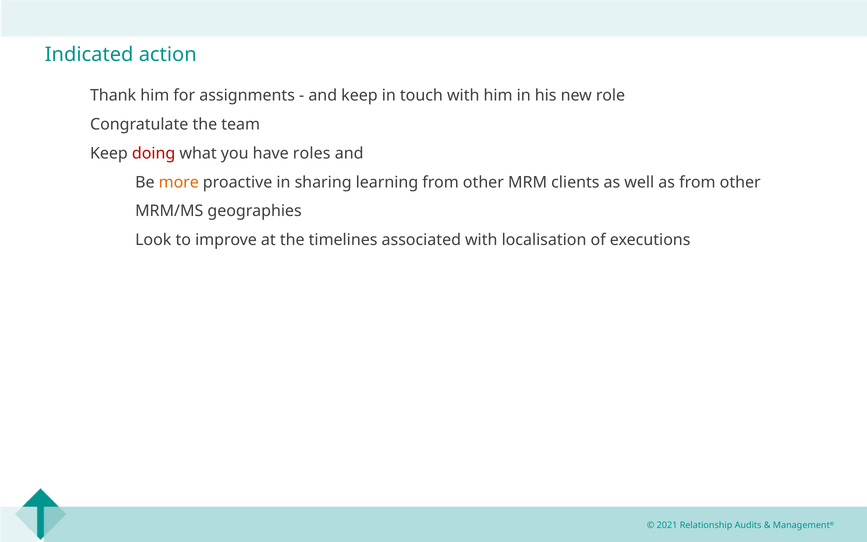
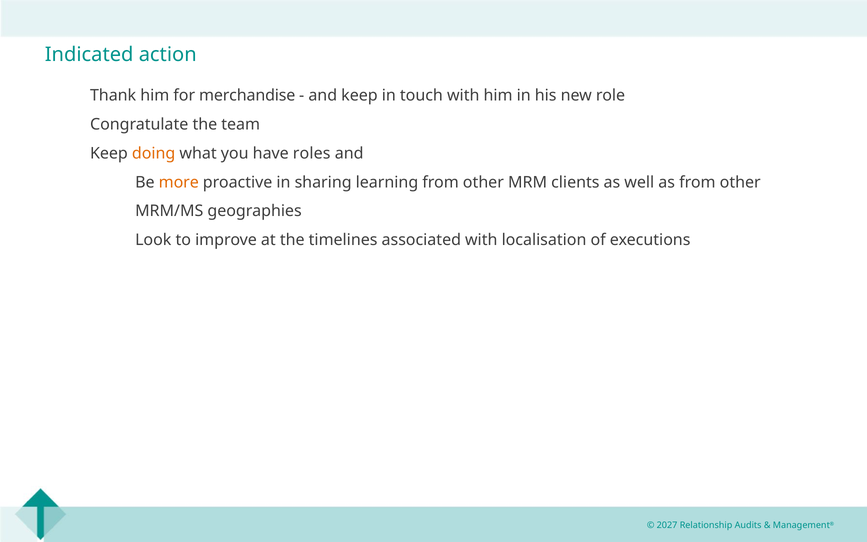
assignments: assignments -> merchandise
doing colour: red -> orange
2021: 2021 -> 2027
